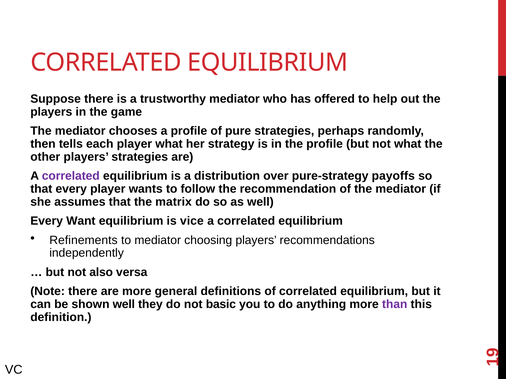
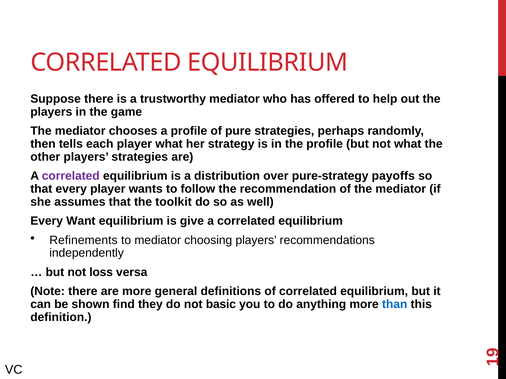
matrix: matrix -> toolkit
vice: vice -> give
also: also -> loss
shown well: well -> find
than colour: purple -> blue
